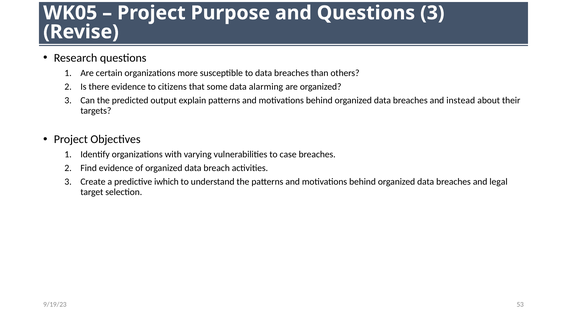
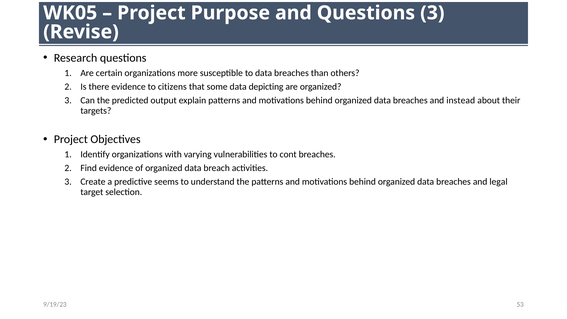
alarming: alarming -> depicting
case: case -> cont
iwhich: iwhich -> seems
